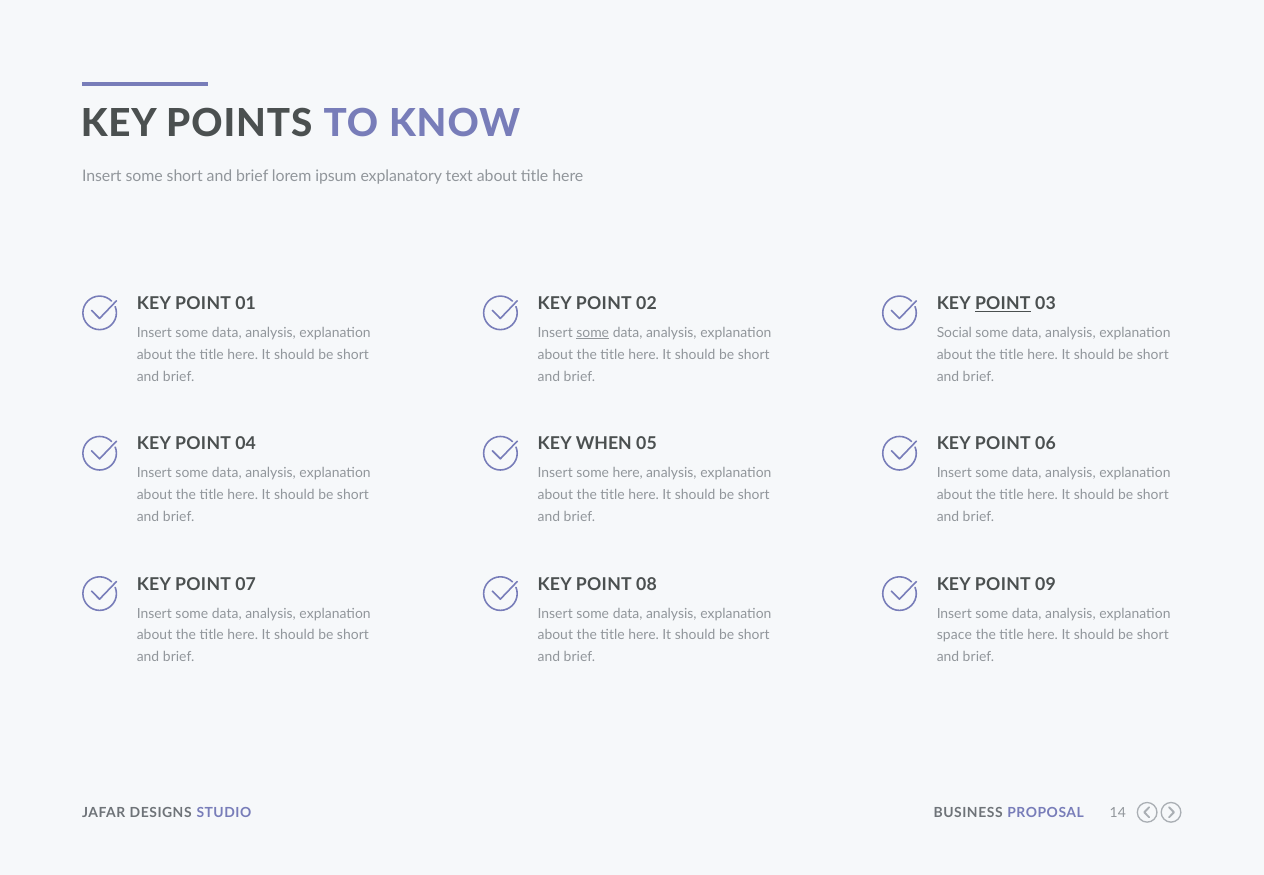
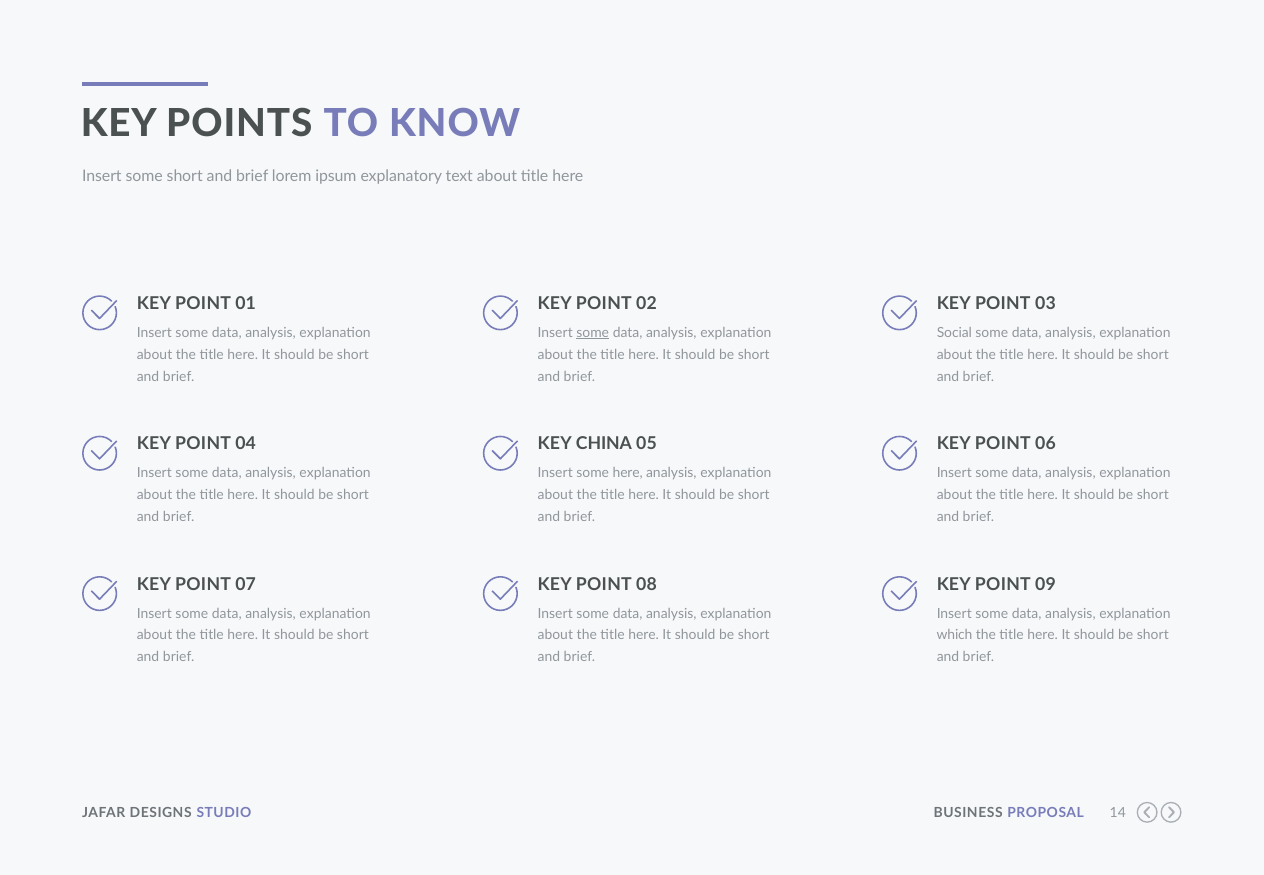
POINT at (1003, 303) underline: present -> none
WHEN: WHEN -> CHINA
space: space -> which
